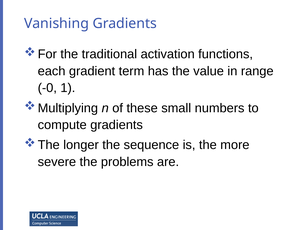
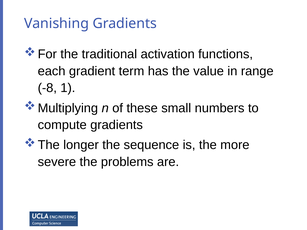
-0: -0 -> -8
